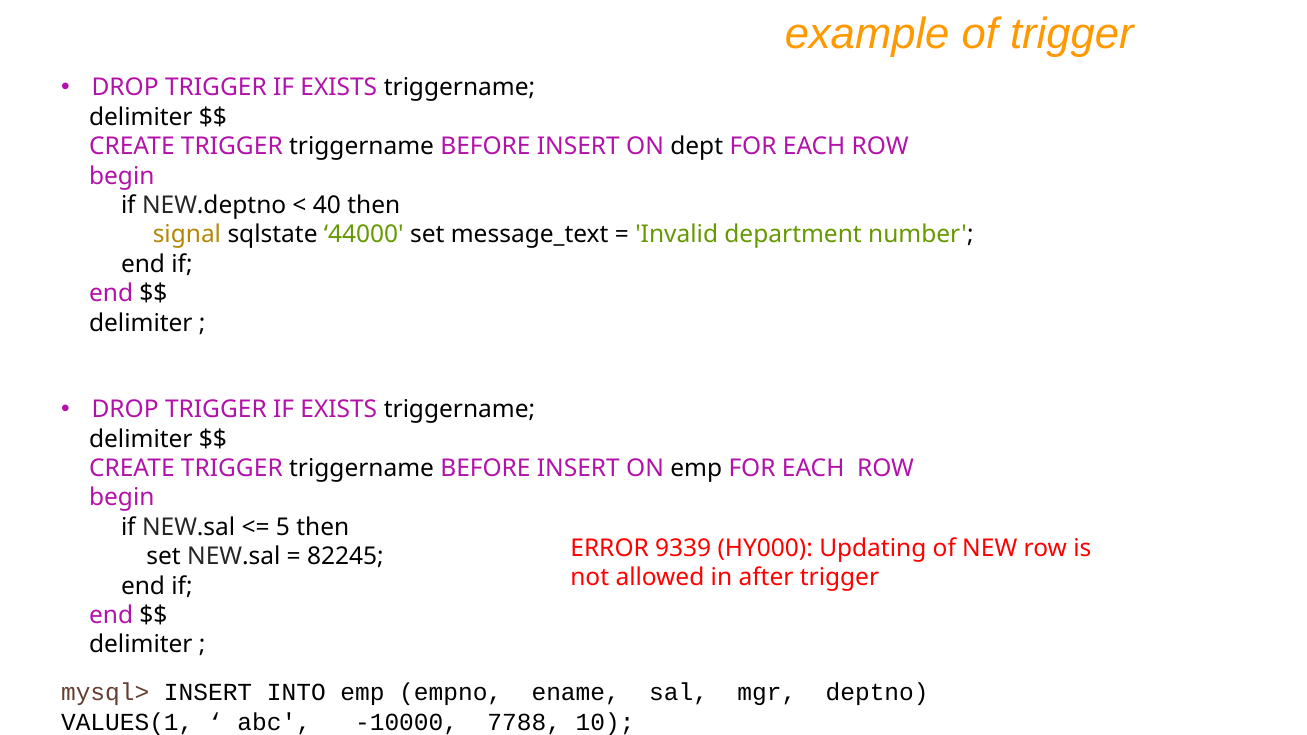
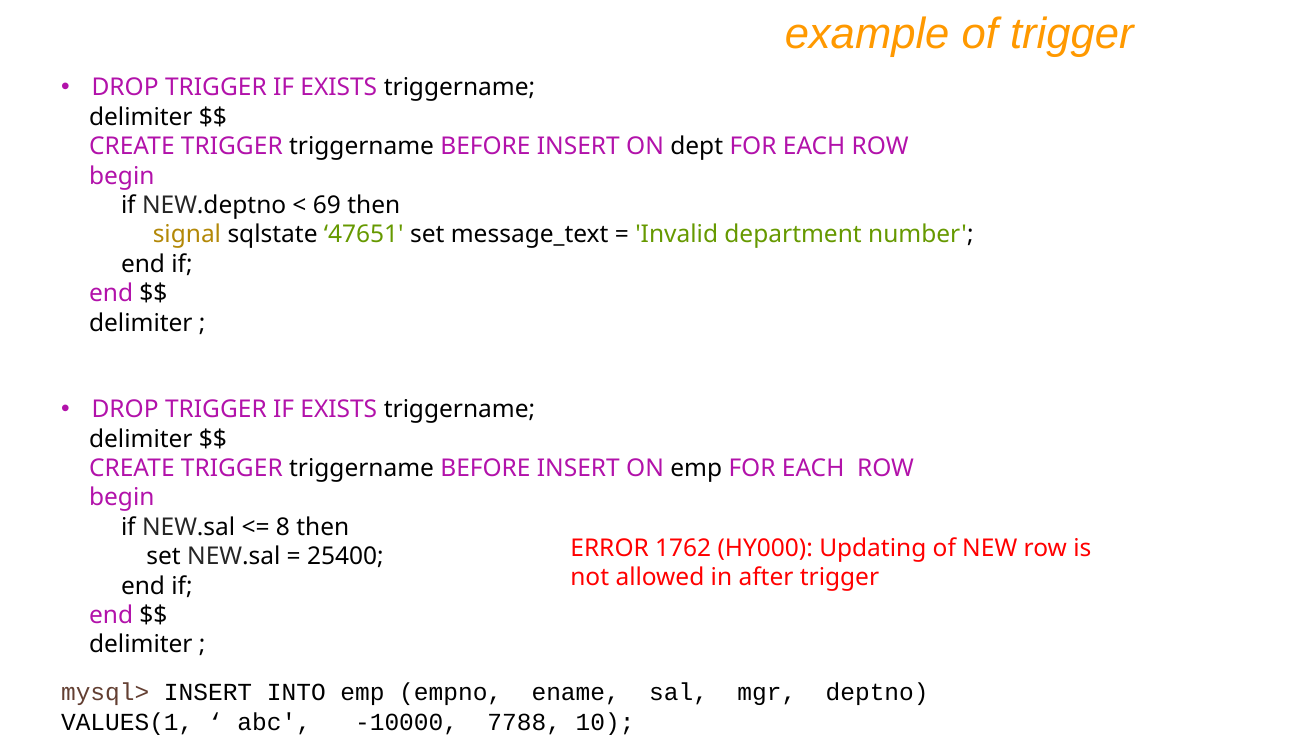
40: 40 -> 69
44000: 44000 -> 47651
5: 5 -> 8
9339: 9339 -> 1762
82245: 82245 -> 25400
